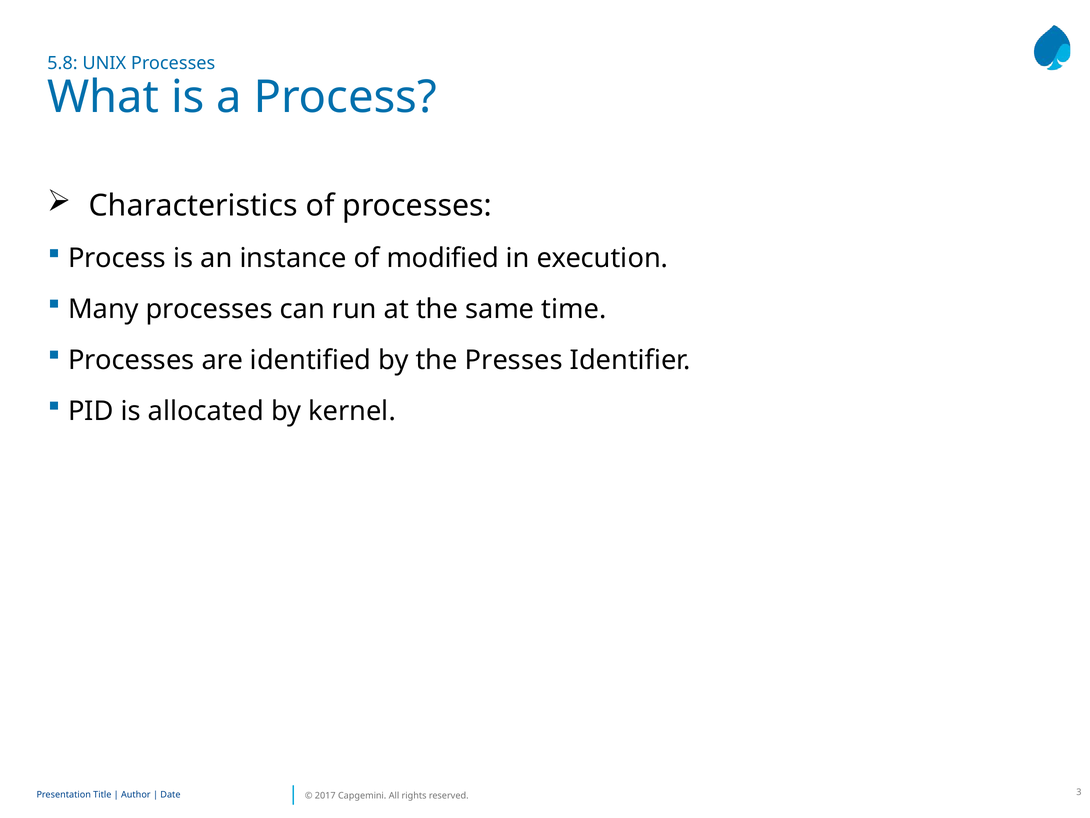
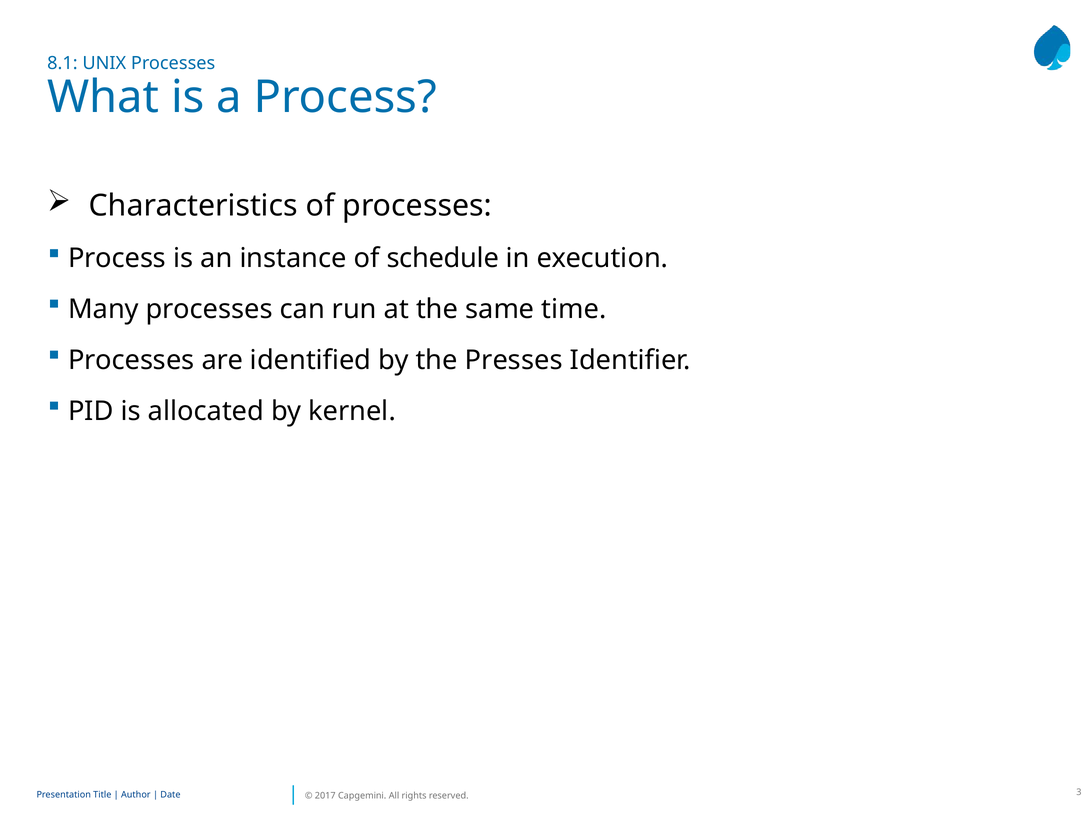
5.8: 5.8 -> 8.1
modified: modified -> schedule
